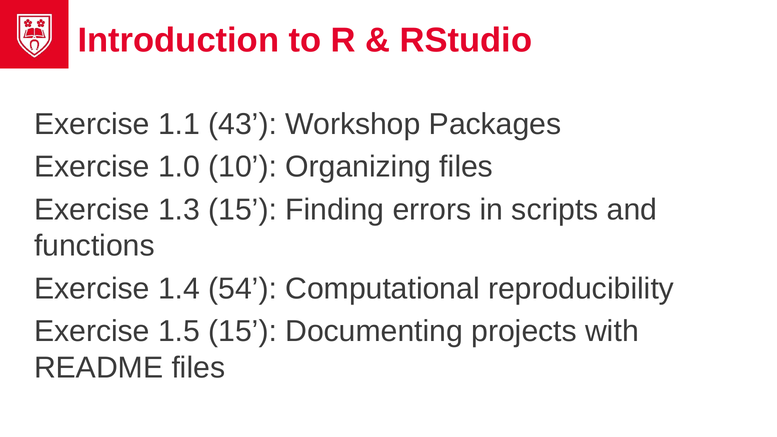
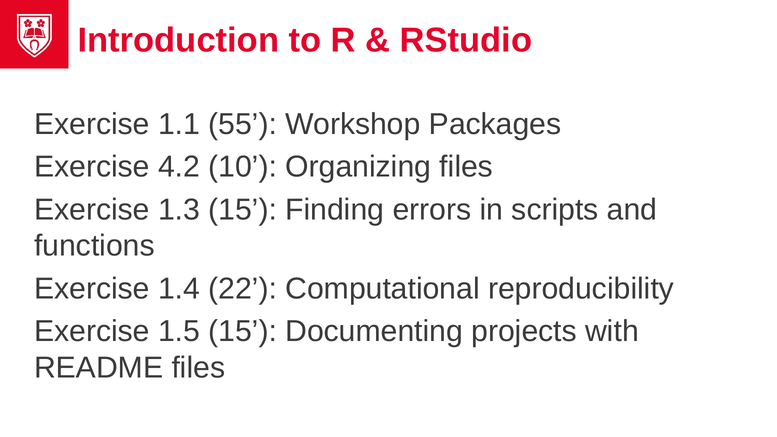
43: 43 -> 55
1.0: 1.0 -> 4.2
54: 54 -> 22
